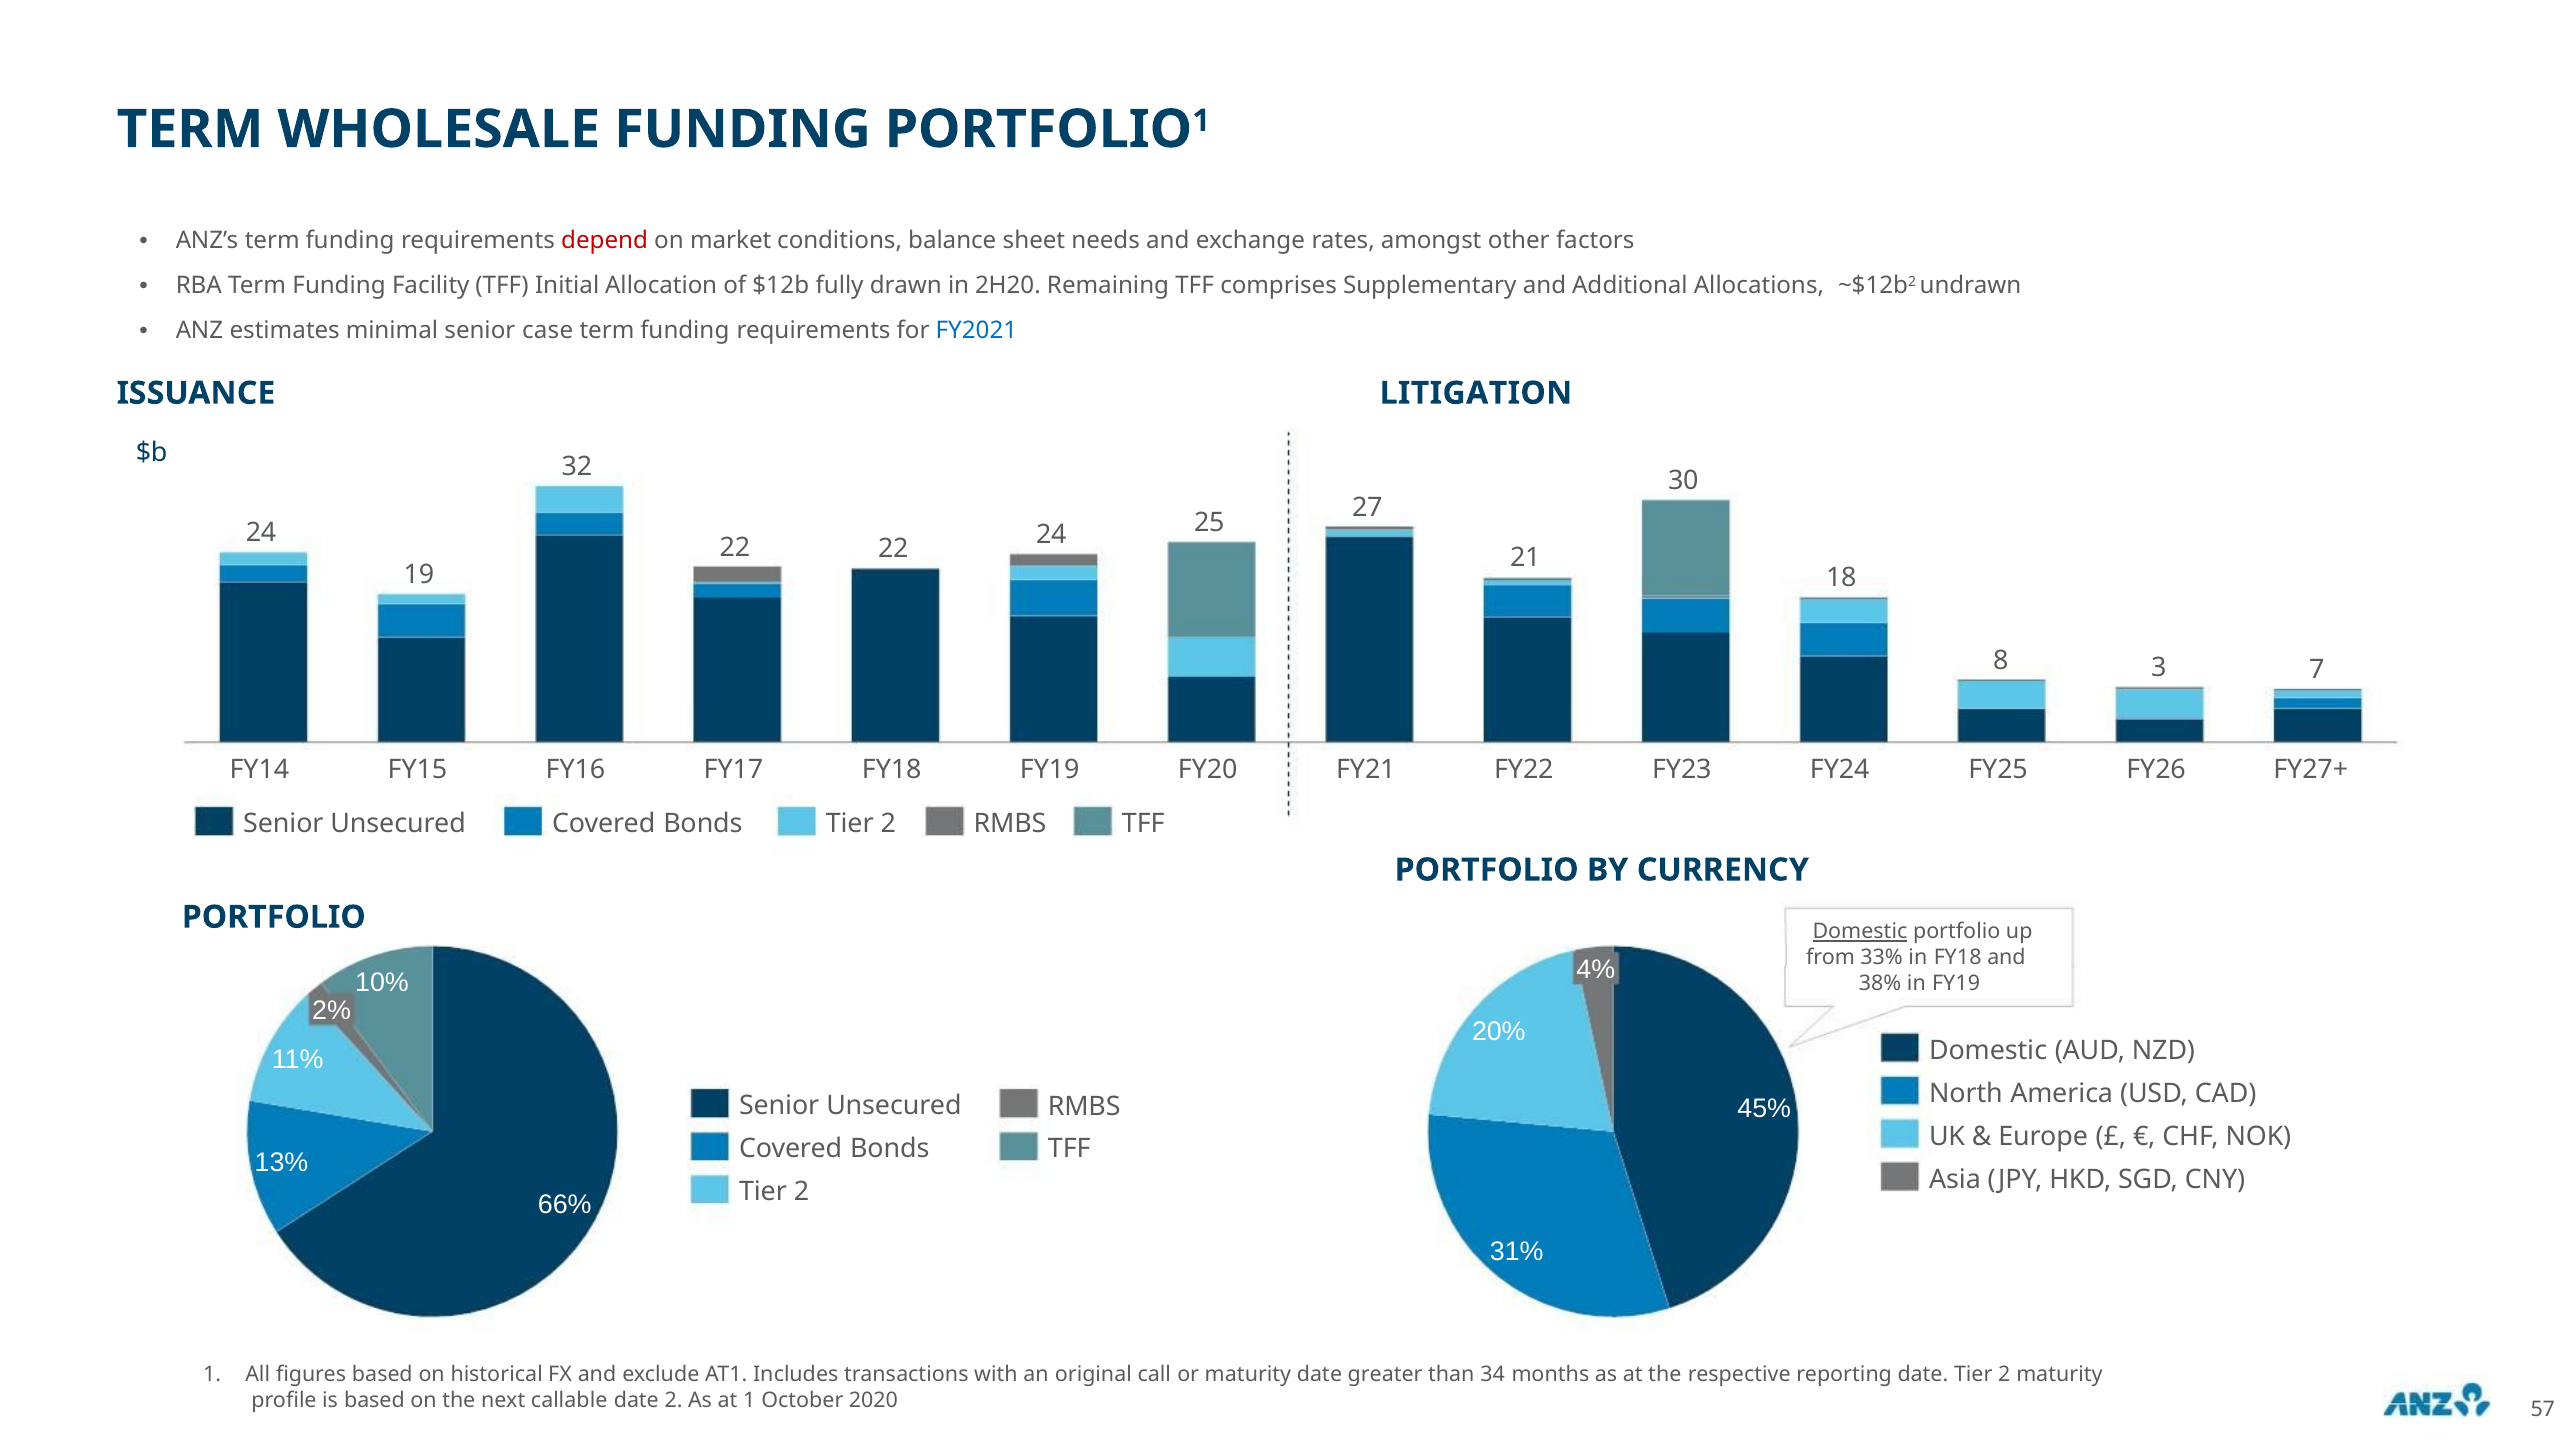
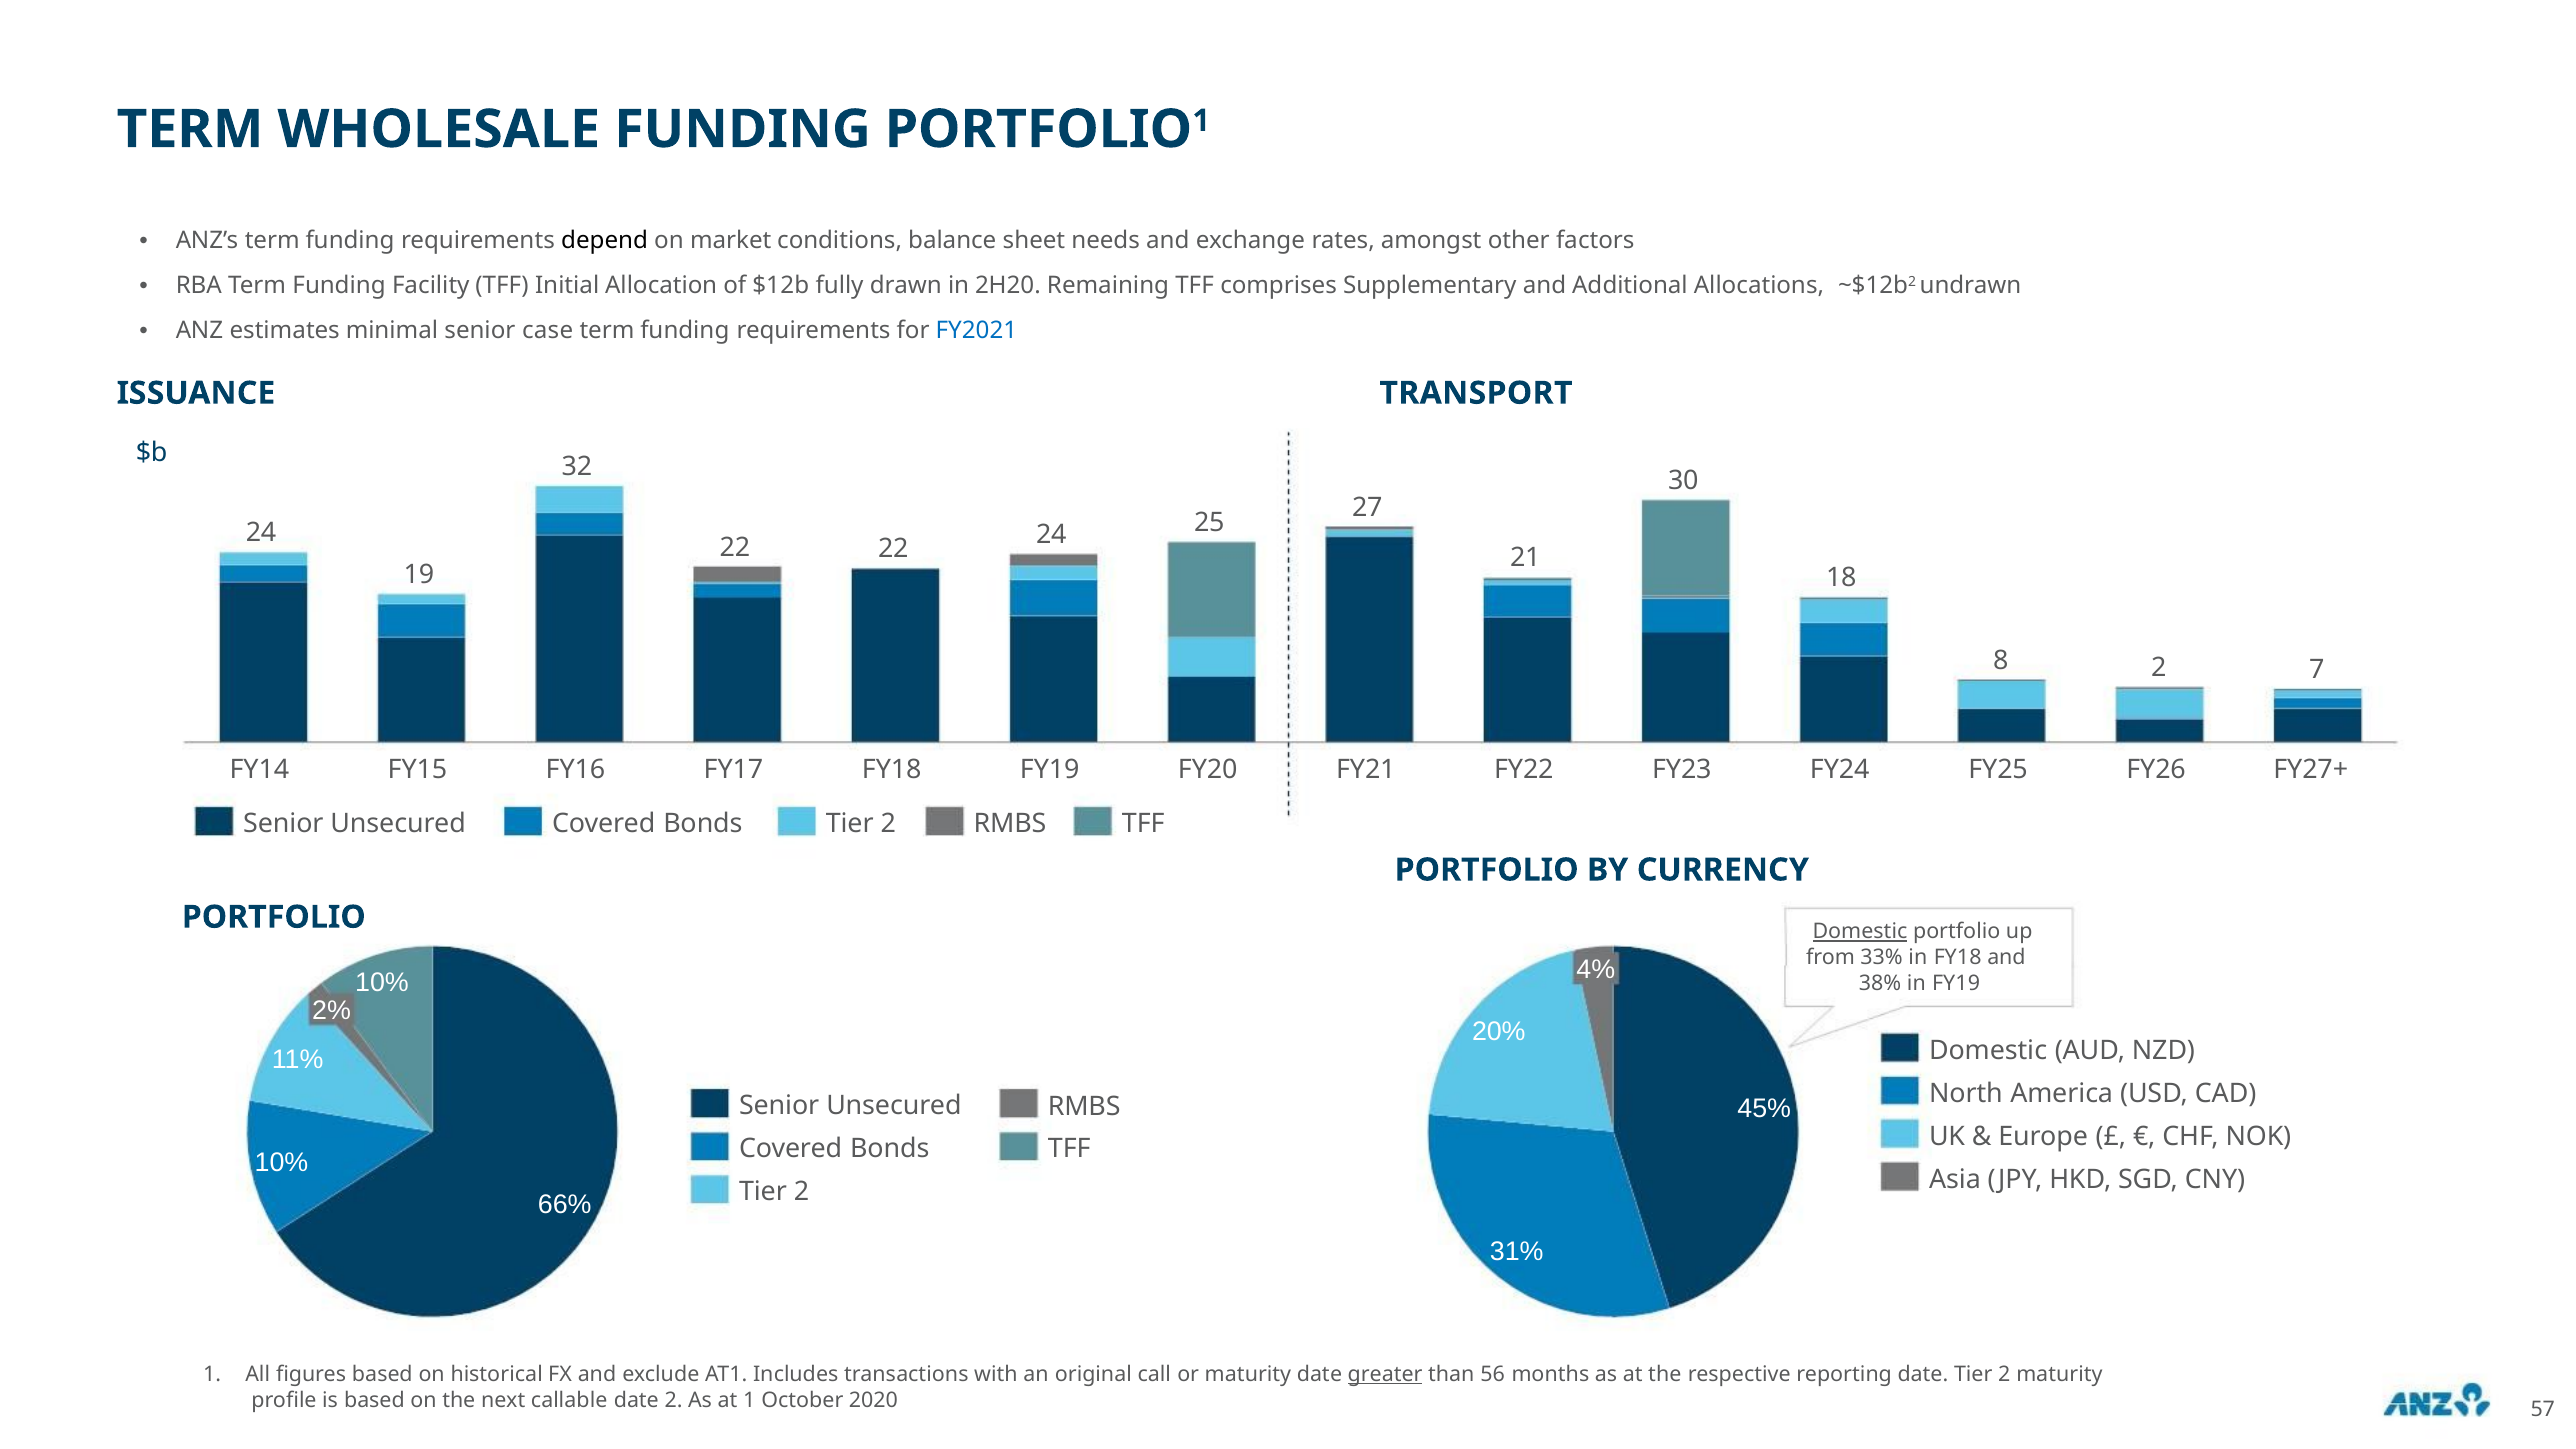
depend colour: red -> black
LITIGATION: LITIGATION -> TRANSPORT
8 3: 3 -> 2
13% at (281, 1163): 13% -> 10%
greater underline: none -> present
34: 34 -> 56
